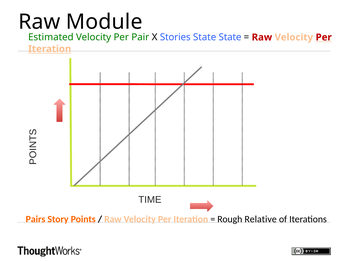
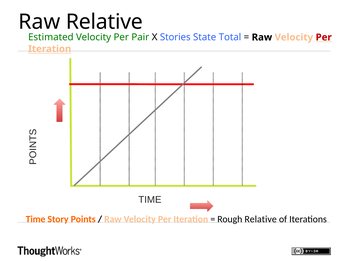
Raw Module: Module -> Relative
State State: State -> Total
Raw at (262, 37) colour: red -> black
Pairs at (36, 219): Pairs -> Time
